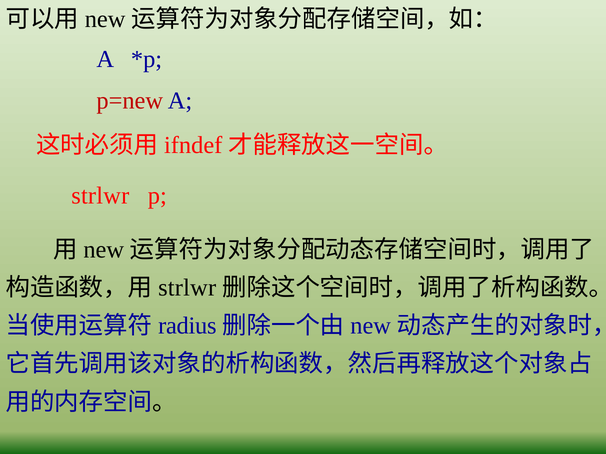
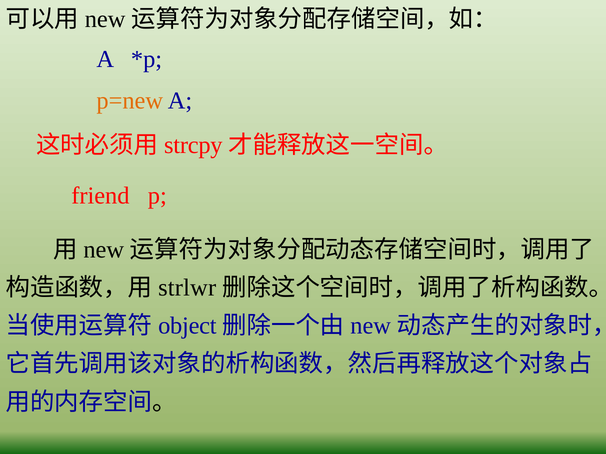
p=new colour: red -> orange
ifndef: ifndef -> strcpy
strlwr at (100, 196): strlwr -> friend
radius: radius -> object
